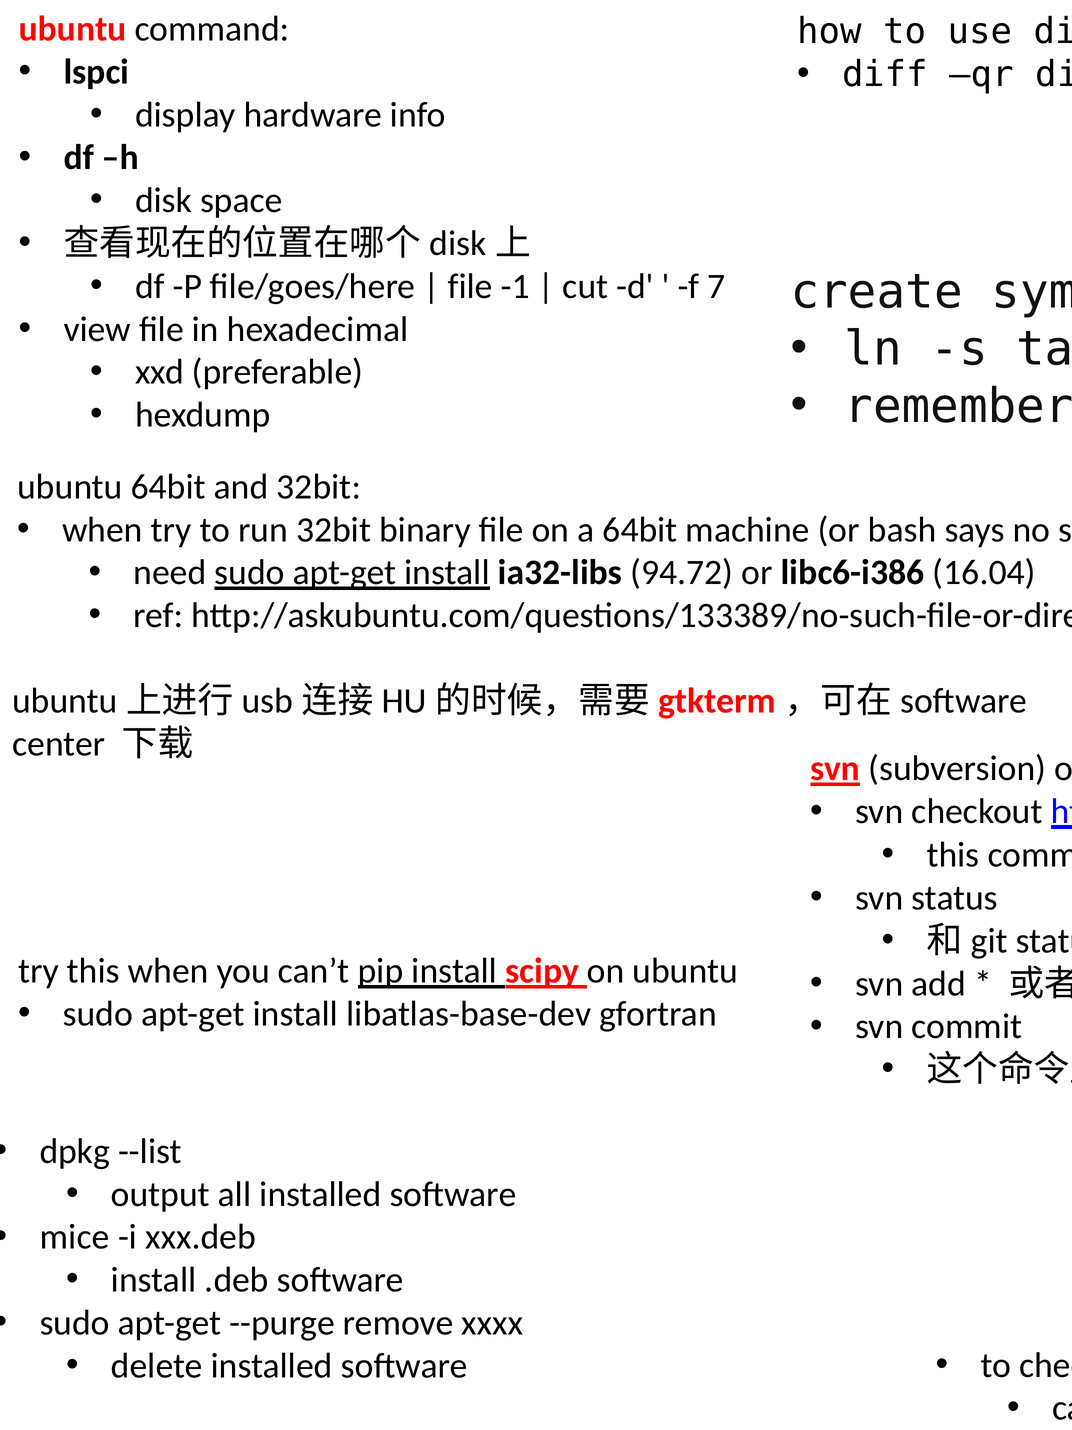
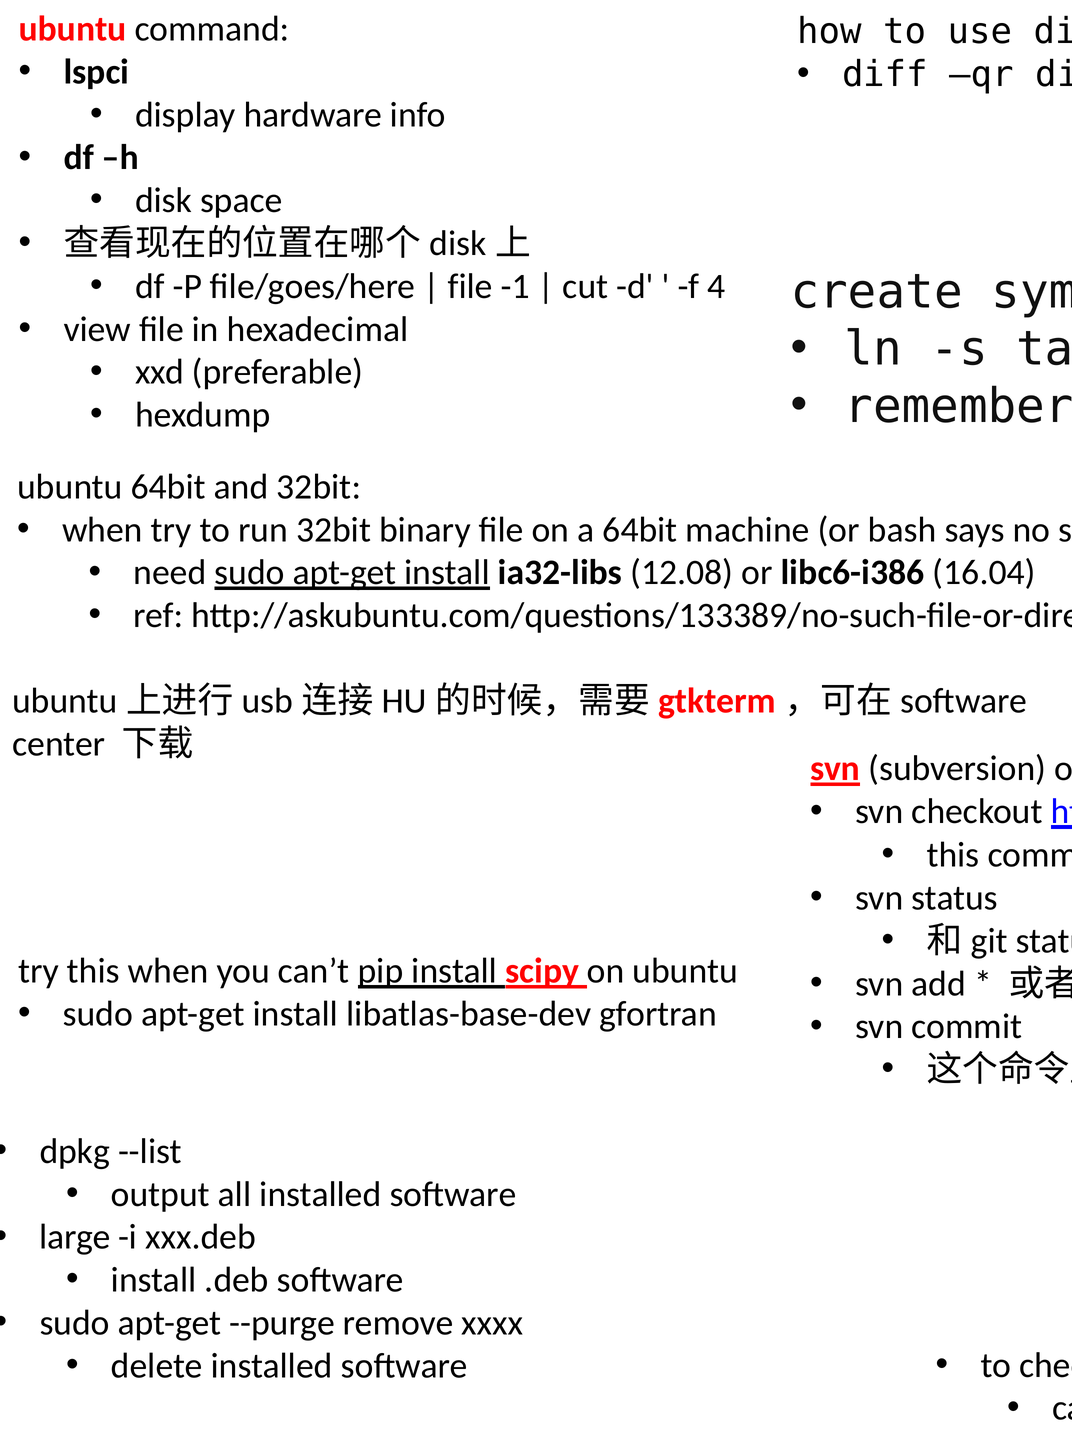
7: 7 -> 4
94.72: 94.72 -> 12.08
mice: mice -> large
